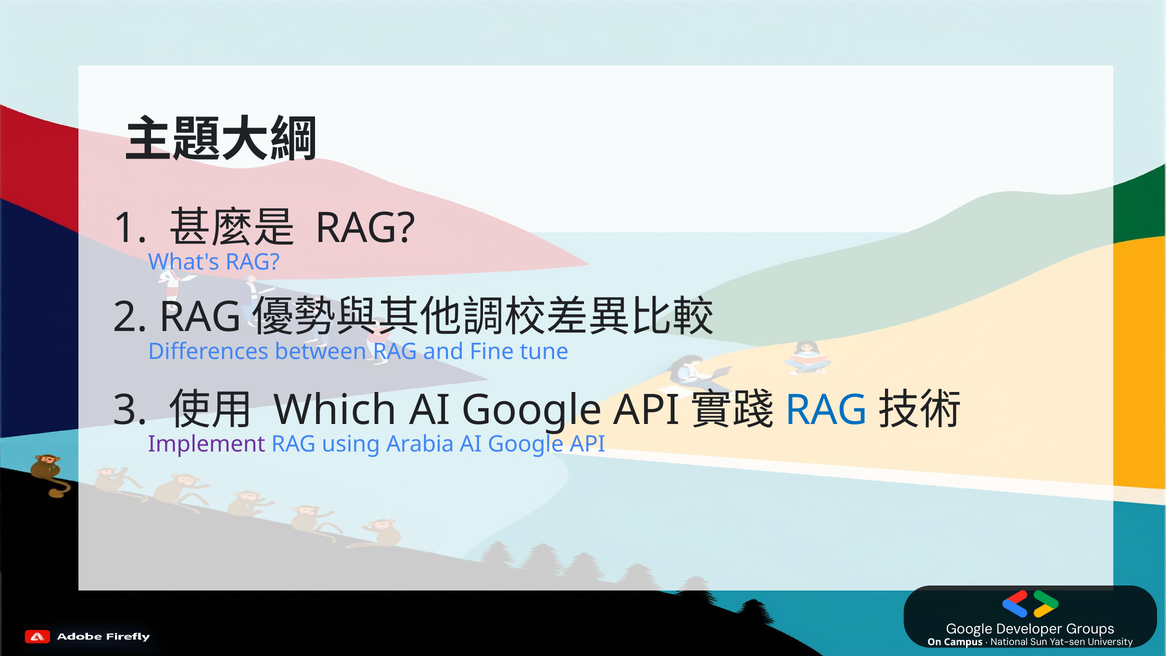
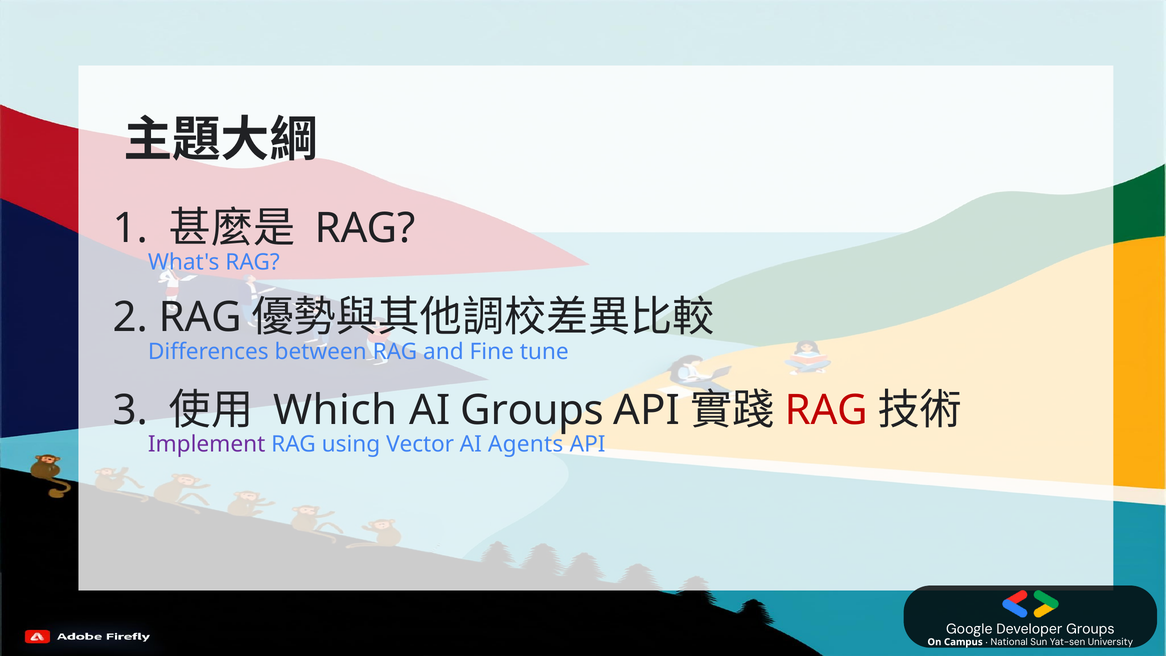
Google at (532, 410): Google -> Groups
RAG at (826, 410) colour: blue -> red
Arabia: Arabia -> Vector
Google at (526, 444): Google -> Agents
